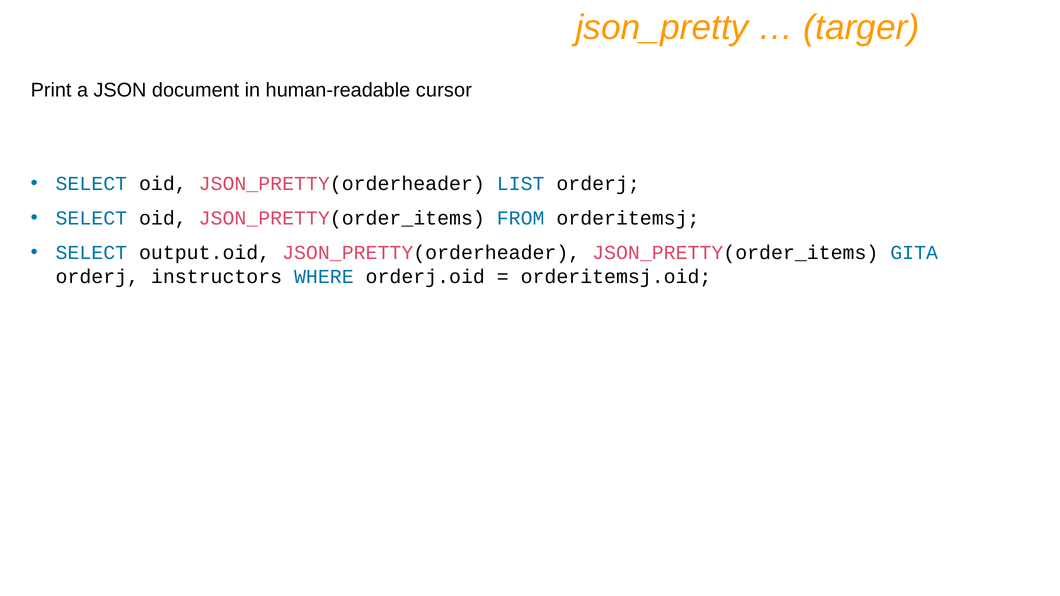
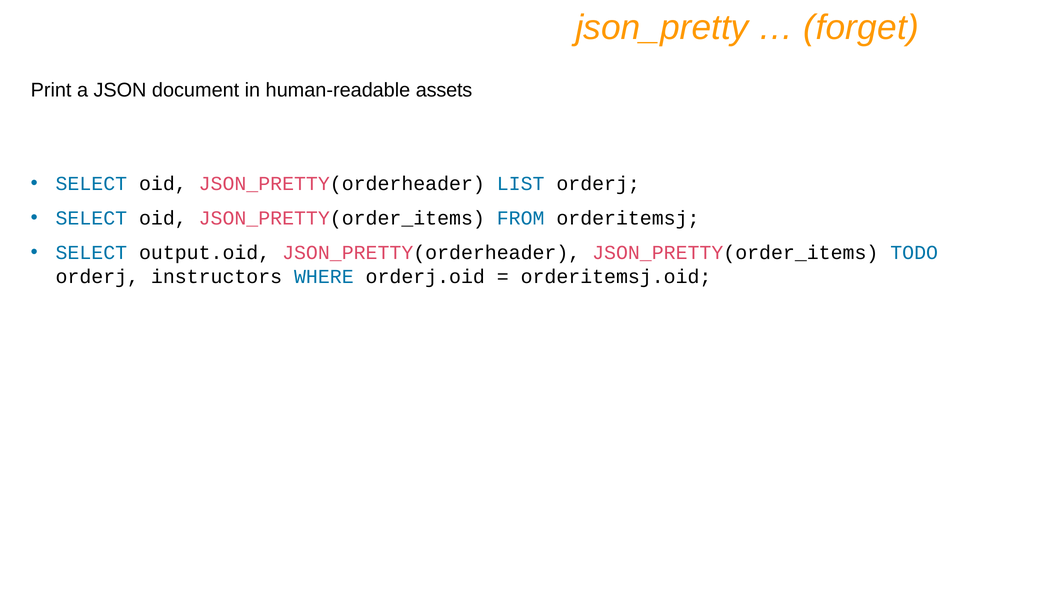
targer: targer -> forget
cursor: cursor -> assets
GITA: GITA -> TODO
